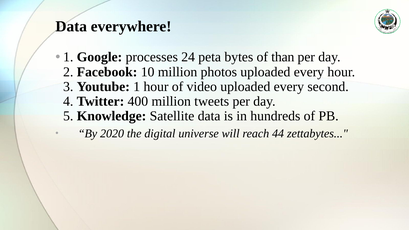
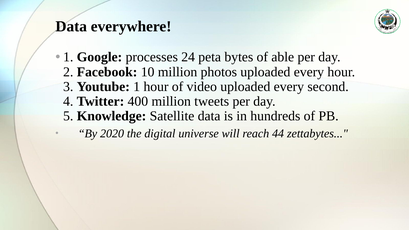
than: than -> able
